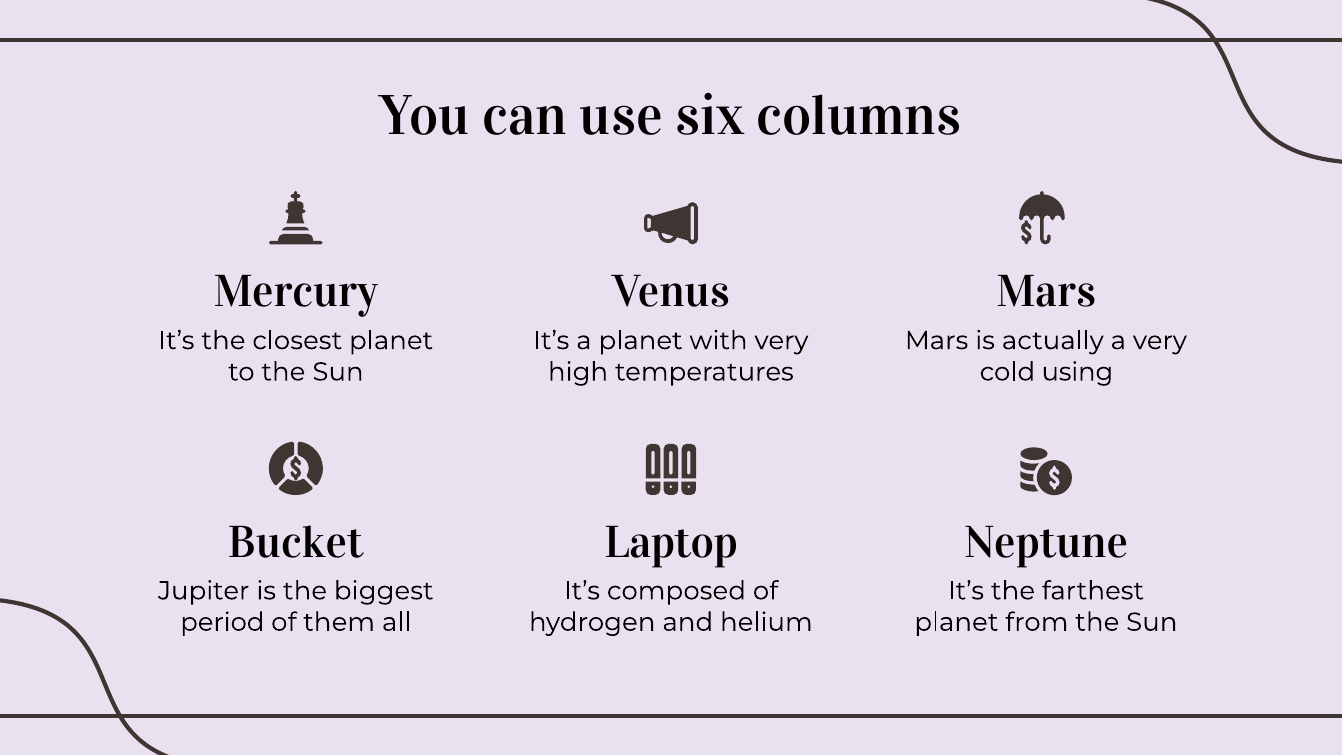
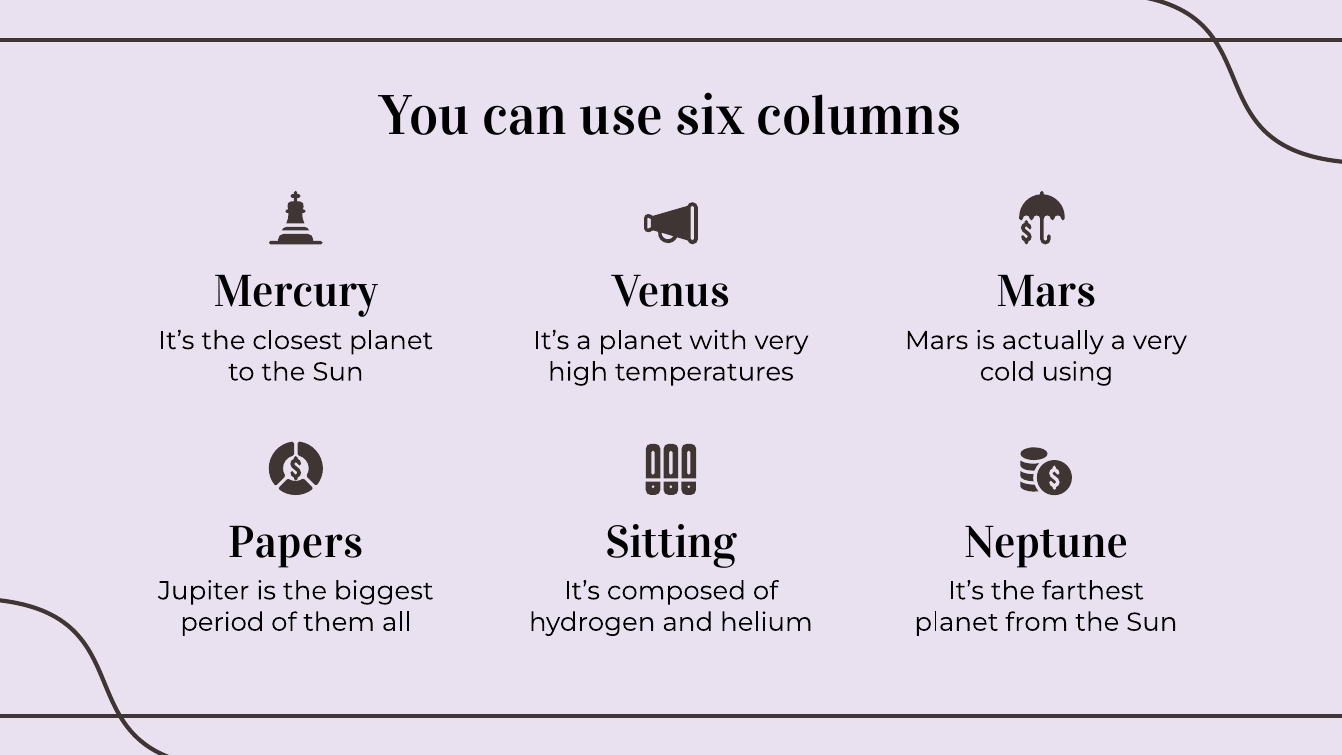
Bucket: Bucket -> Papers
Laptop: Laptop -> Sitting
